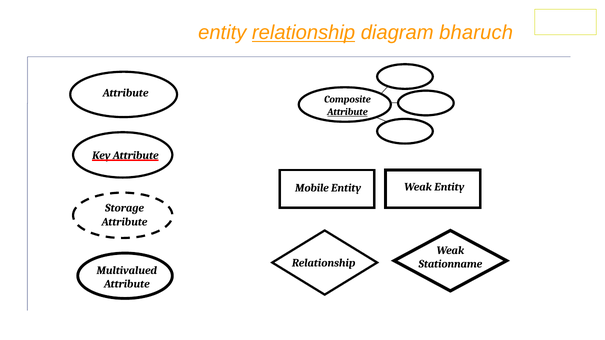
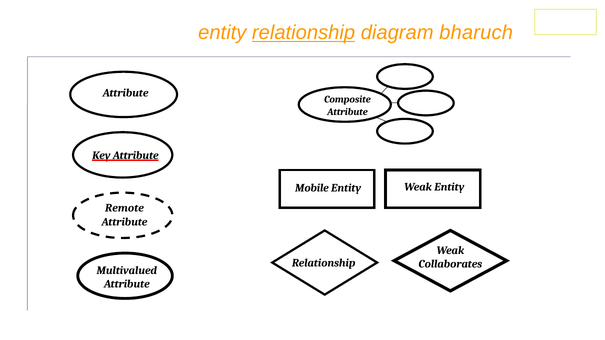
Attribute at (347, 112) underline: present -> none
Storage: Storage -> Remote
Stationname: Stationname -> Collaborates
